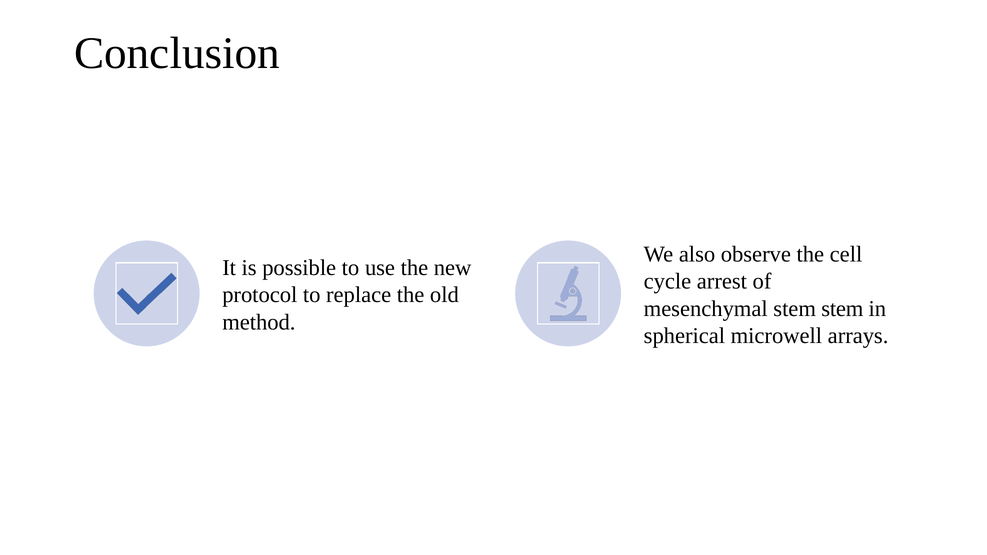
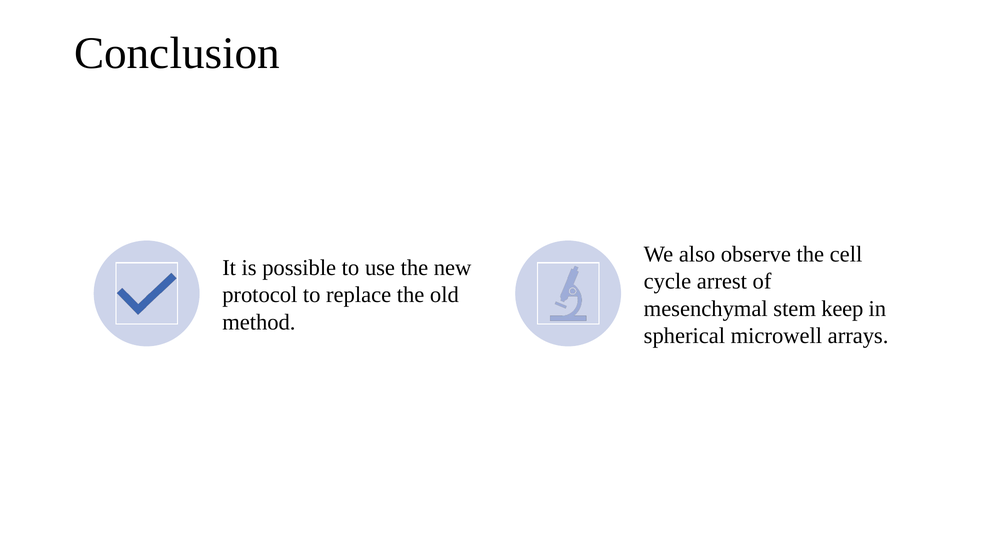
stem stem: stem -> keep
